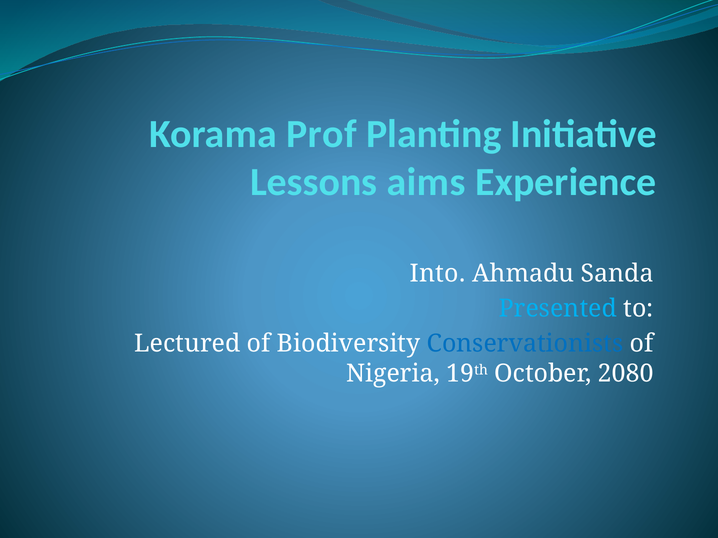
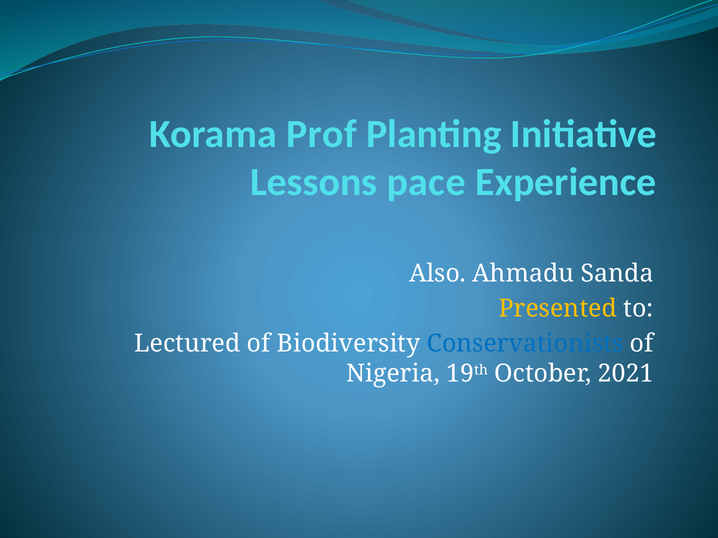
aims: aims -> pace
Into: Into -> Also
Presented colour: light blue -> yellow
2080: 2080 -> 2021
